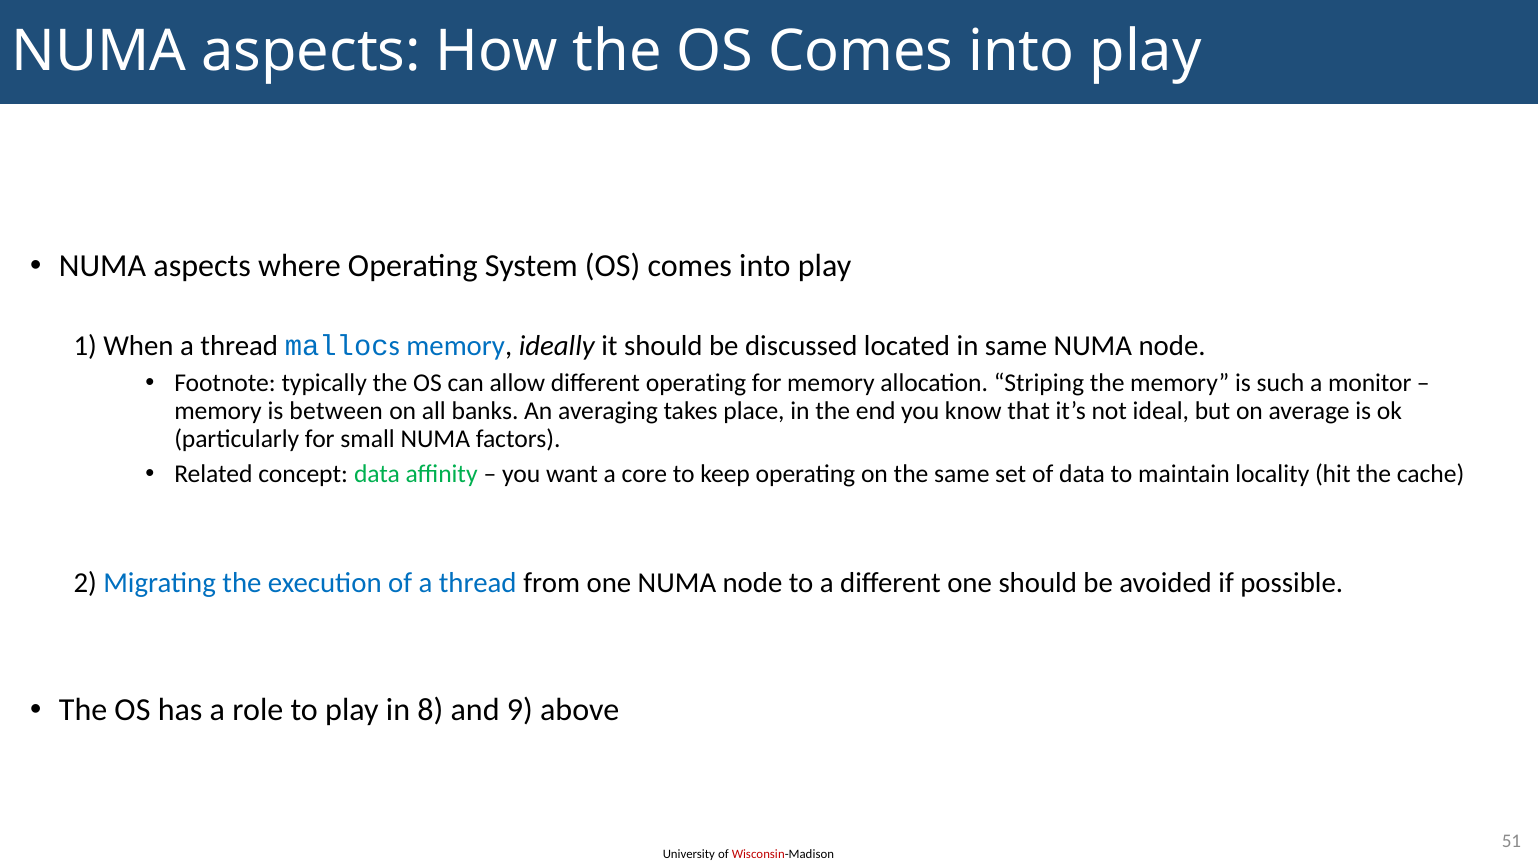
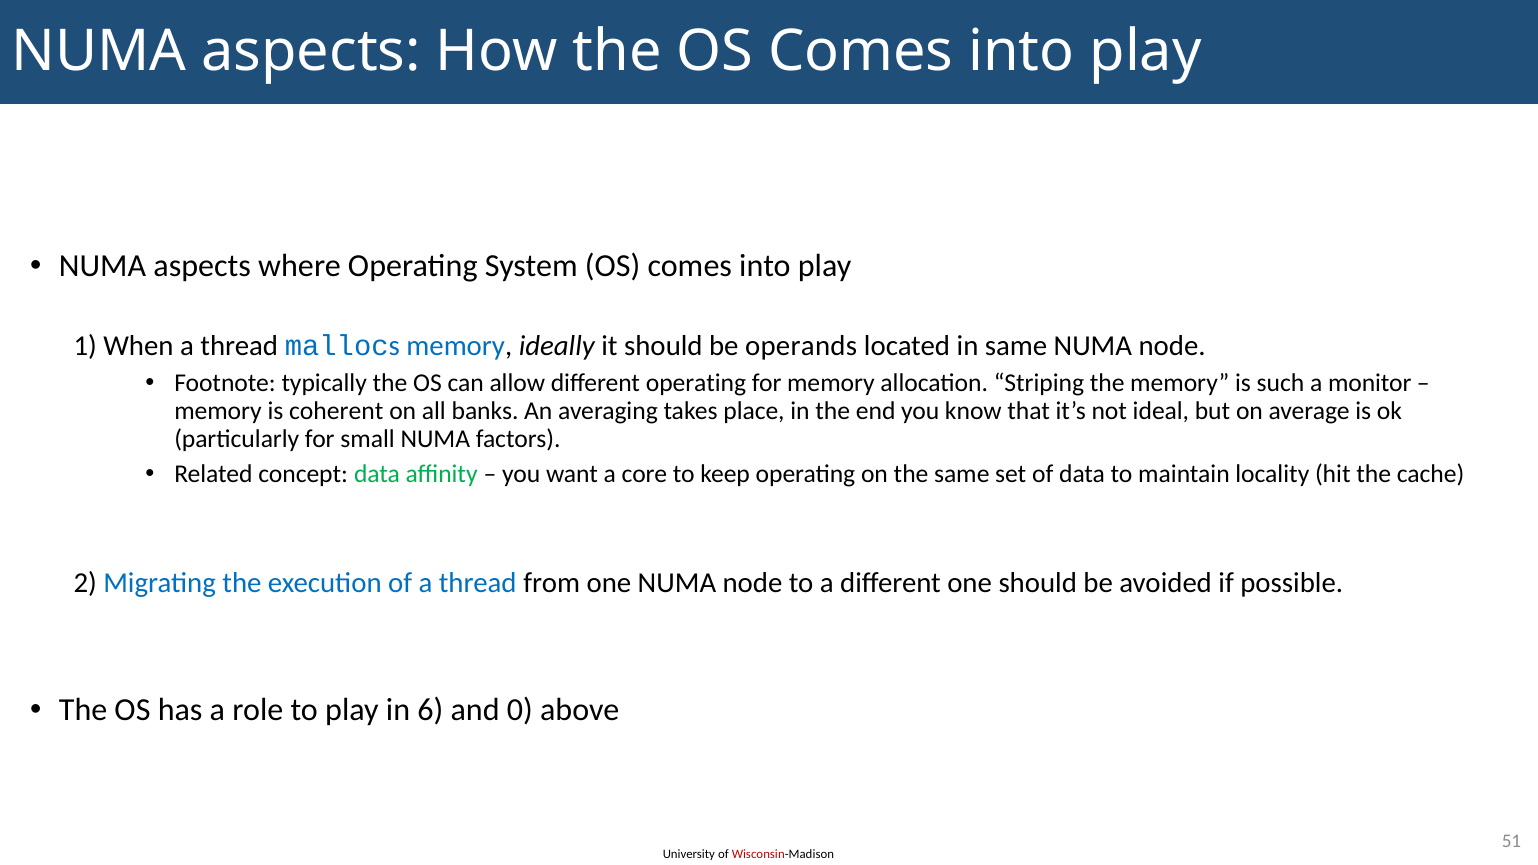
discussed: discussed -> operands
between: between -> coherent
8: 8 -> 6
9: 9 -> 0
